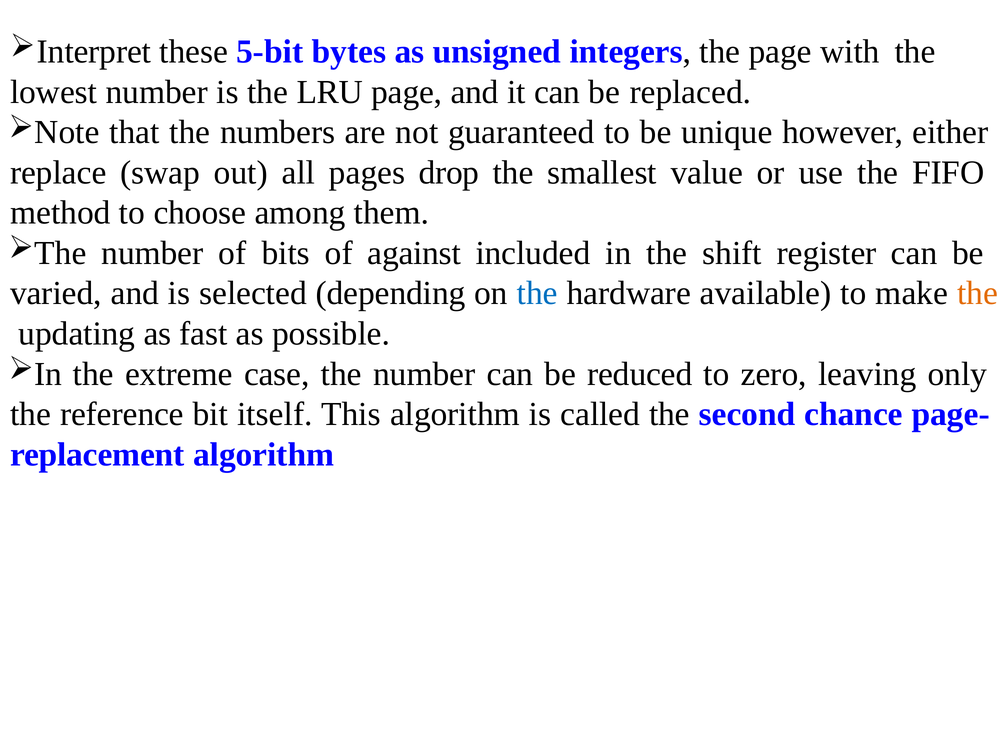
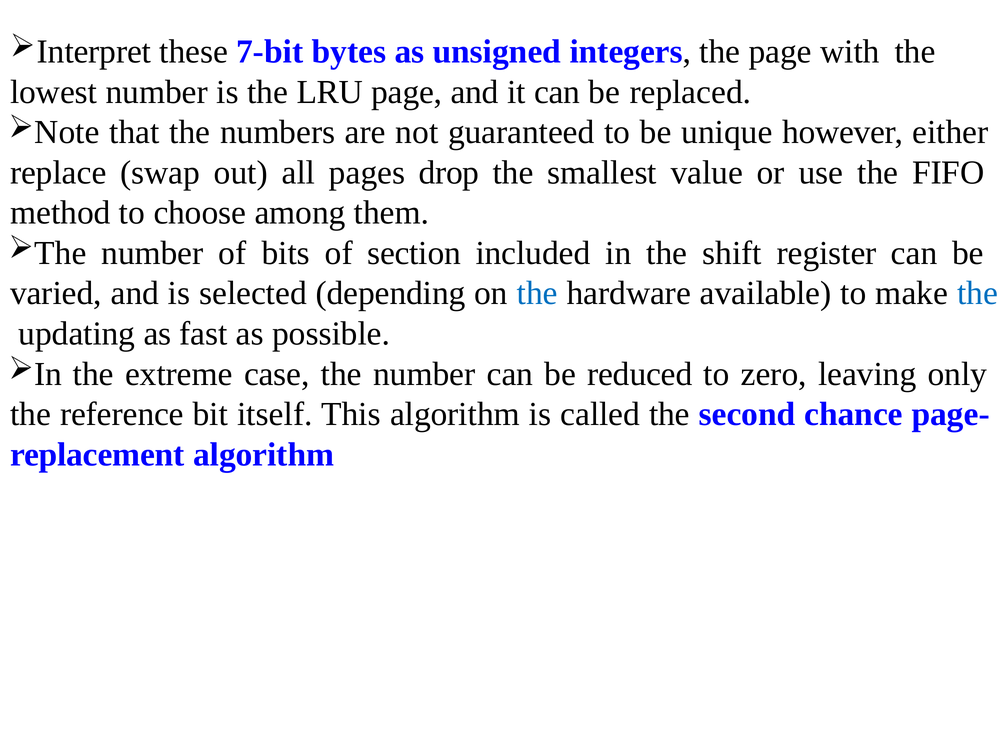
5-bit: 5-bit -> 7-bit
against: against -> section
the at (978, 294) colour: orange -> blue
